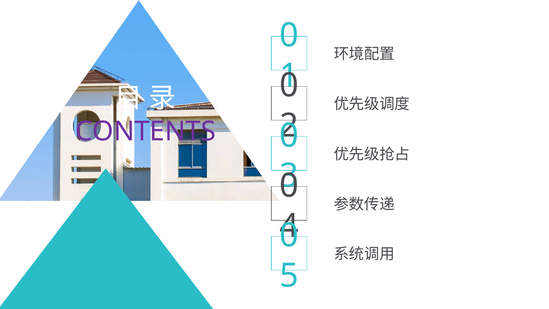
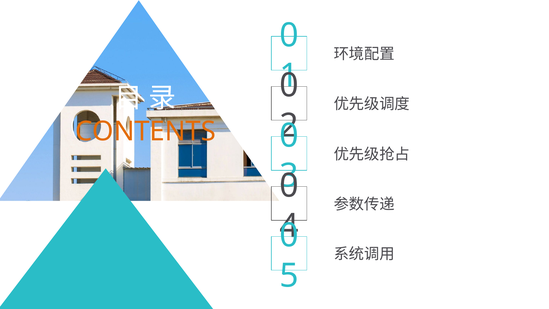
CONTENTS colour: purple -> orange
